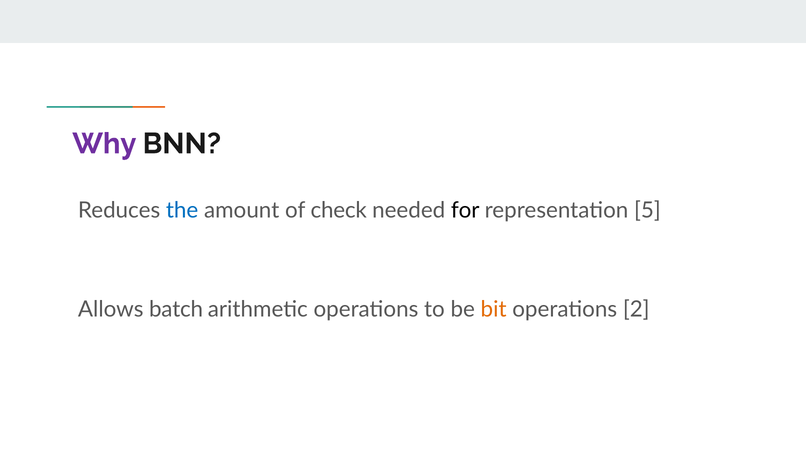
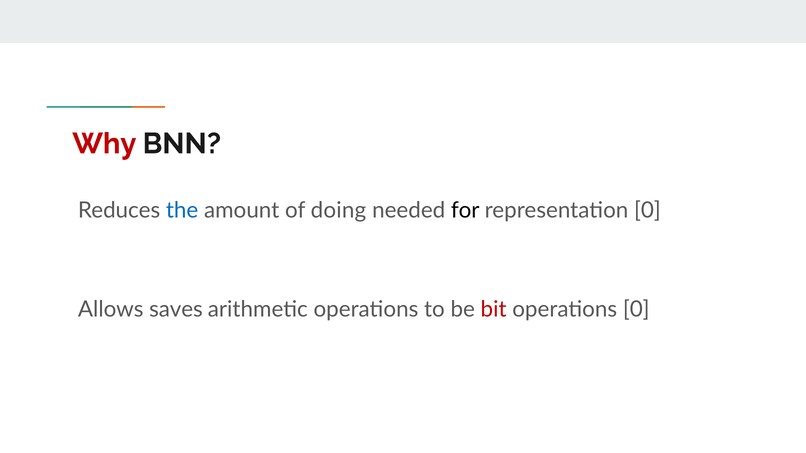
Why colour: purple -> red
check: check -> doing
representation 5: 5 -> 0
batch: batch -> saves
bit colour: orange -> red
operations 2: 2 -> 0
